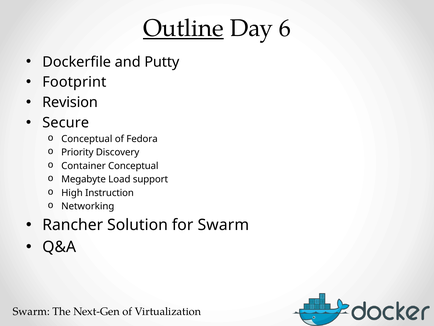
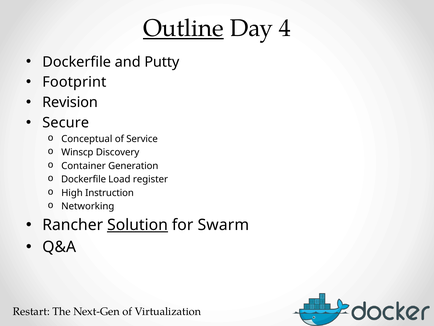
6: 6 -> 4
Fedora: Fedora -> Service
Priority: Priority -> Winscp
Container Conceptual: Conceptual -> Generation
Megabyte at (84, 179): Megabyte -> Dockerfile
support: support -> register
Solution underline: none -> present
Swarm at (31, 311): Swarm -> Restart
